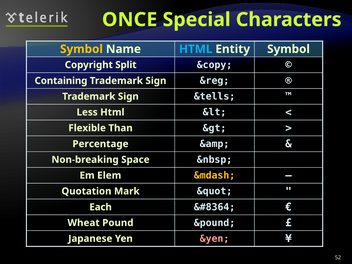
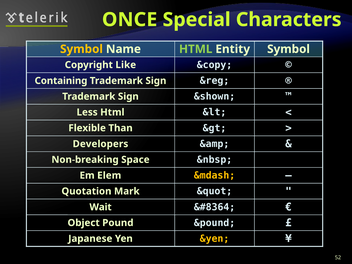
HTML at (196, 49) colour: light blue -> light green
Split: Split -> Like
&tells: &tells -> &shown
Percentage: Percentage -> Developers
Each: Each -> Wait
Wheat: Wheat -> Object
&yen colour: pink -> yellow
